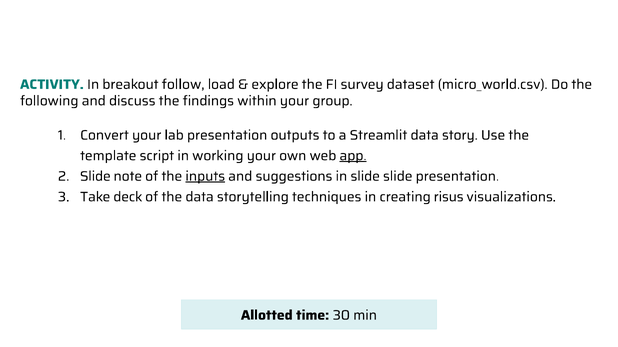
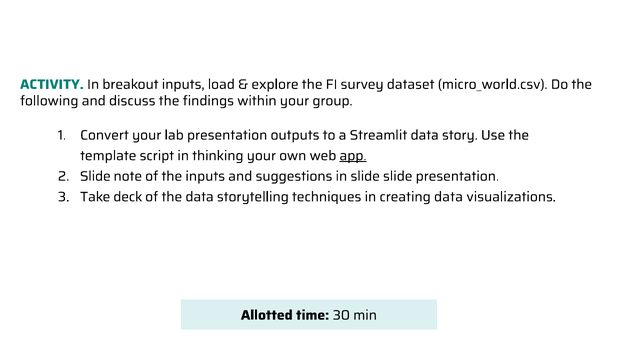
breakout follow: follow -> inputs
working: working -> thinking
inputs at (205, 177) underline: present -> none
creating risus: risus -> data
